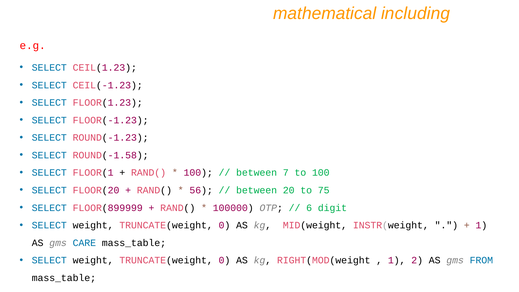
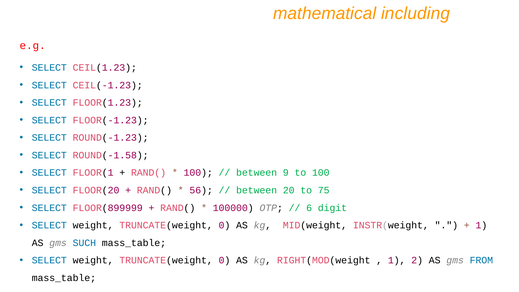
7: 7 -> 9
CARE: CARE -> SUCH
